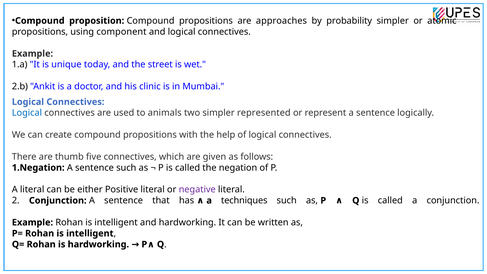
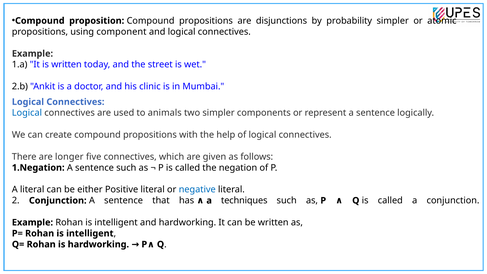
approaches: approaches -> disjunctions
is unique: unique -> written
represented: represented -> components
thumb: thumb -> longer
negative colour: purple -> blue
